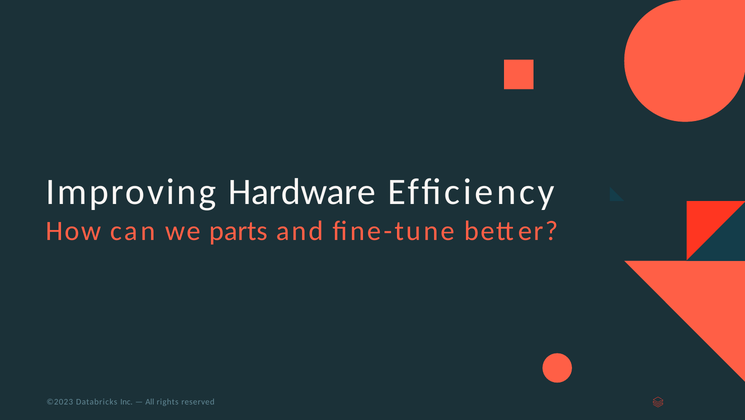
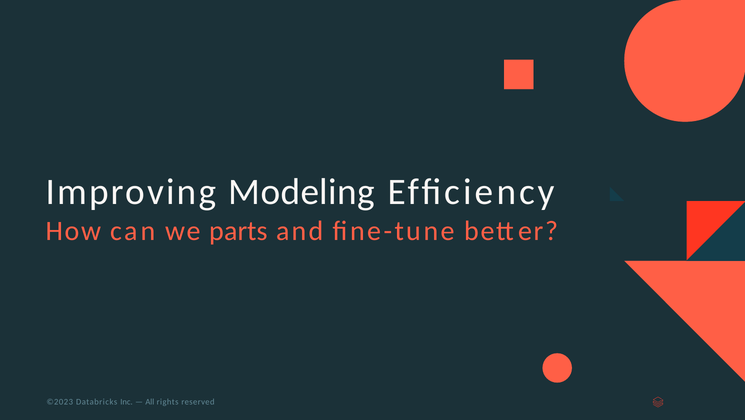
Hardware: Hardware -> Modeling
